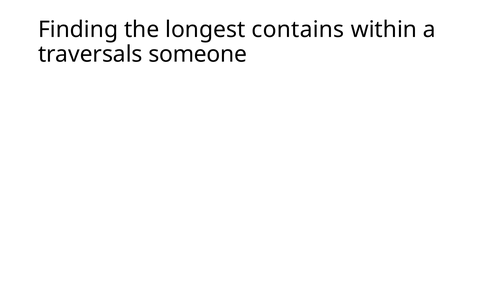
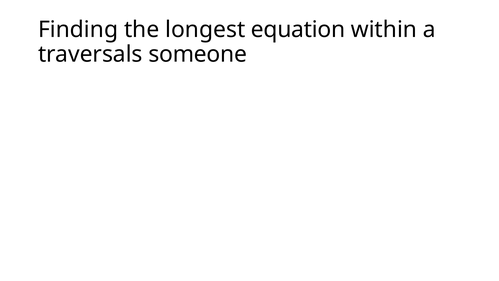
contains: contains -> equation
